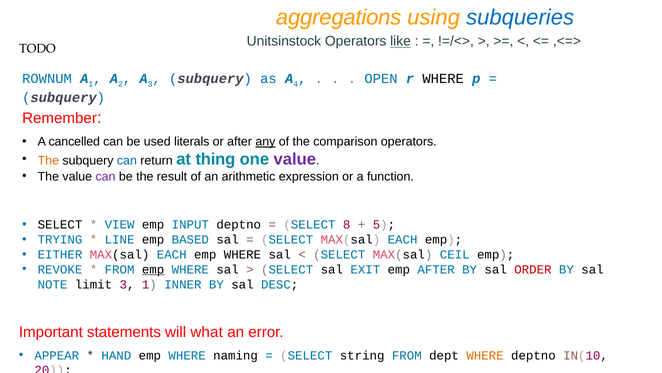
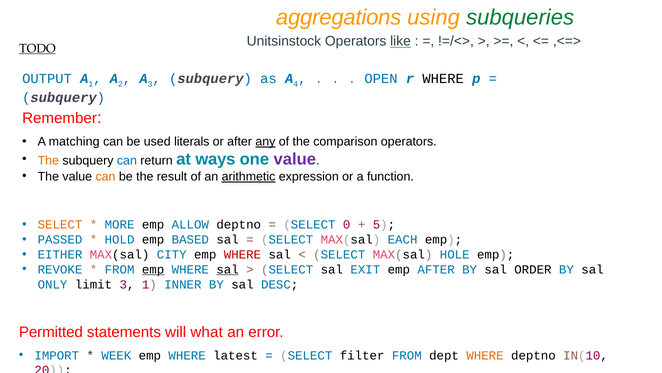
subqueries colour: blue -> green
TODO underline: none -> present
ROWNUM: ROWNUM -> OUTPUT
cancelled: cancelled -> matching
thing: thing -> ways
can at (106, 176) colour: purple -> orange
arithmetic underline: none -> present
SELECT at (60, 224) colour: black -> orange
VIEW: VIEW -> MORE
INPUT: INPUT -> ALLOW
8: 8 -> 0
TRYING: TRYING -> PASSED
LINE: LINE -> HOLD
EACH at (172, 254): EACH -> CITY
WHERE at (242, 254) colour: black -> red
CEIL: CEIL -> HOLE
sal at (228, 269) underline: none -> present
ORDER colour: red -> black
NOTE: NOTE -> ONLY
Important: Important -> Permitted
APPEAR: APPEAR -> IMPORT
HAND: HAND -> WEEK
naming: naming -> latest
string: string -> filter
